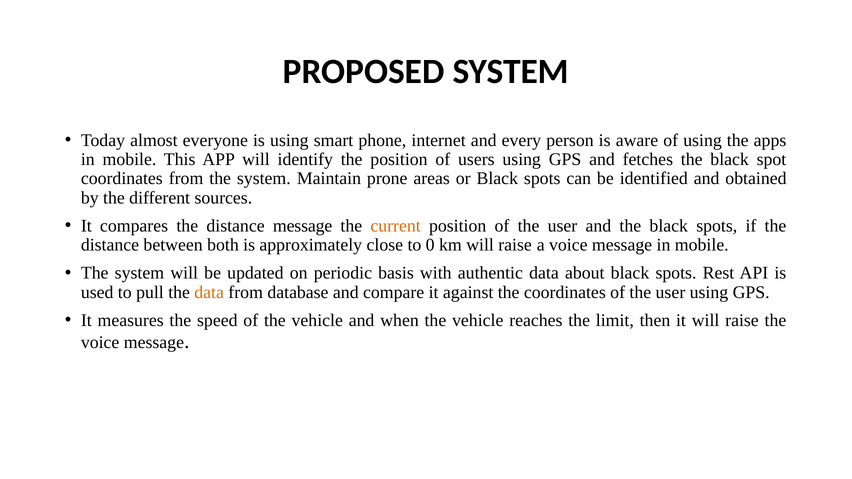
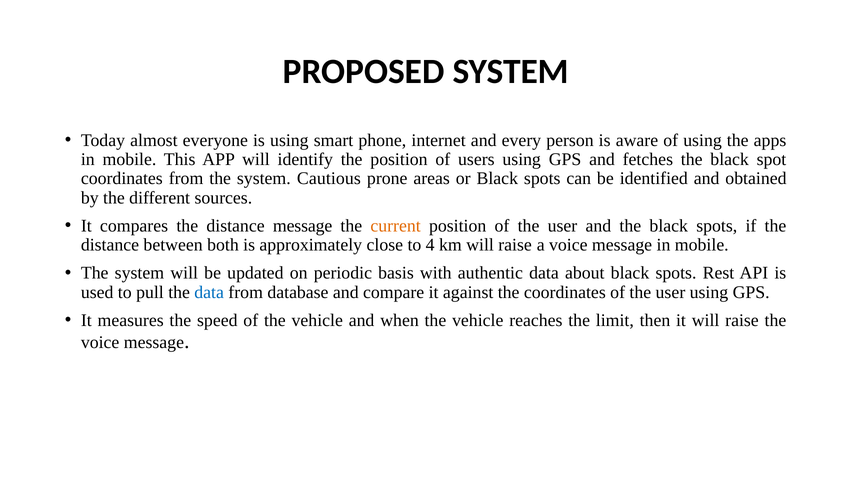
Maintain: Maintain -> Cautious
0: 0 -> 4
data at (209, 292) colour: orange -> blue
